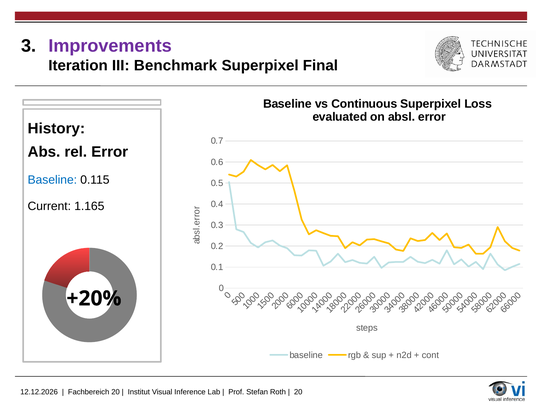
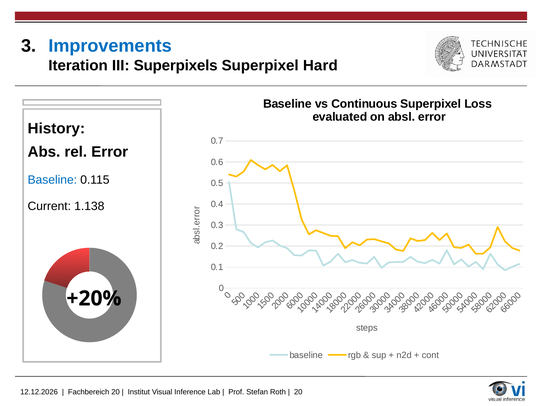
Improvements colour: purple -> blue
Benchmark: Benchmark -> Superpixels
Final: Final -> Hard
1.165: 1.165 -> 1.138
